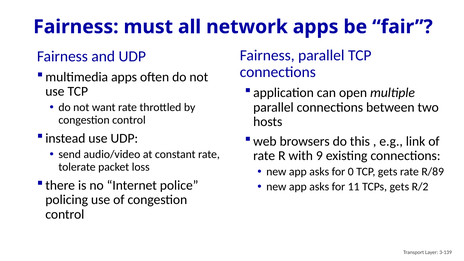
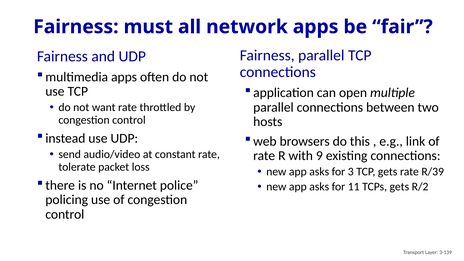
0: 0 -> 3
R/89: R/89 -> R/39
